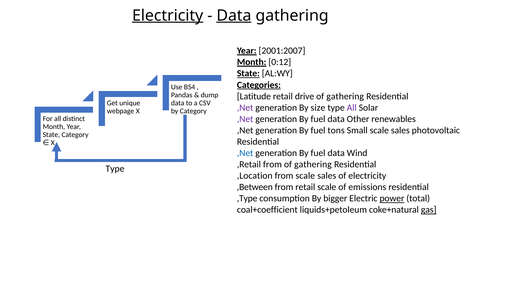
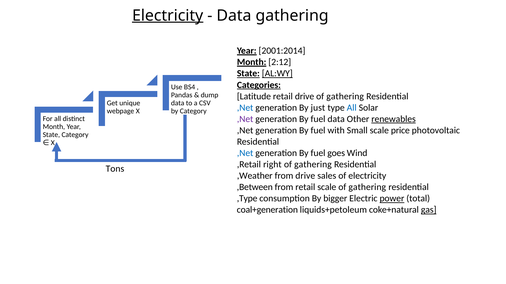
Data at (234, 16) underline: present -> none
2001:2007: 2001:2007 -> 2001:2014
0:12: 0:12 -> 2:12
AL:WY underline: none -> present
,Net at (245, 108) colour: purple -> blue
size: size -> just
All at (352, 108) colour: purple -> blue
renewables underline: none -> present
tons: tons -> with
Small scale sales: sales -> price
data at (336, 153): data -> goes
,Retail from: from -> right
Type at (115, 169): Type -> Tons
,Location: ,Location -> ,Weather
from scale: scale -> drive
emissions at (367, 188): emissions -> gathering
coal+coefficient: coal+coefficient -> coal+generation
